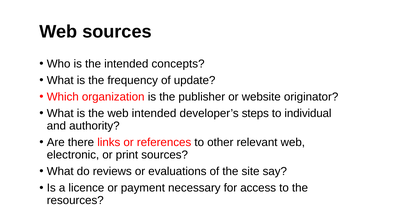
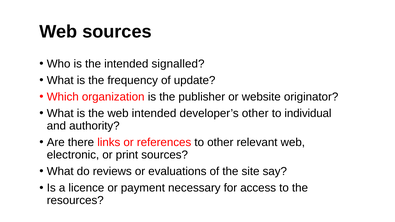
concepts: concepts -> signalled
developer’s steps: steps -> other
